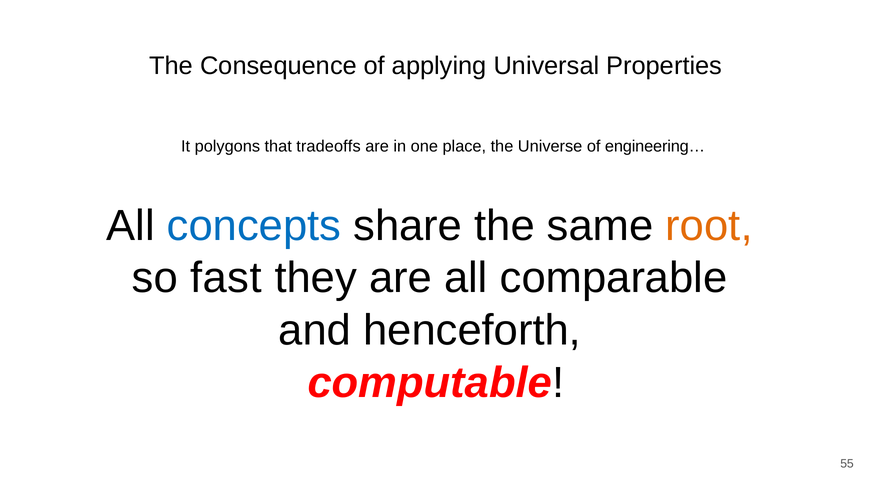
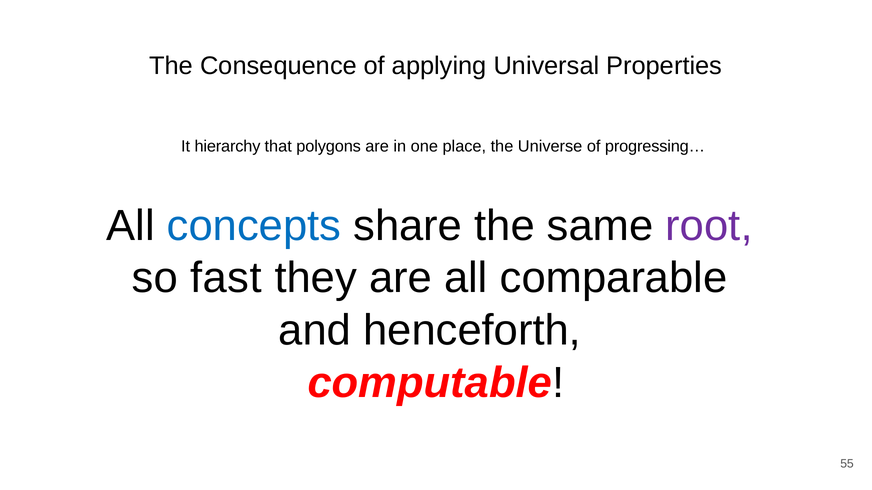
polygons: polygons -> hierarchy
tradeoffs: tradeoffs -> polygons
engineering…: engineering… -> progressing…
root colour: orange -> purple
